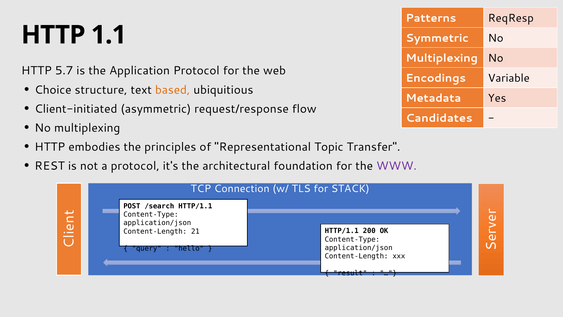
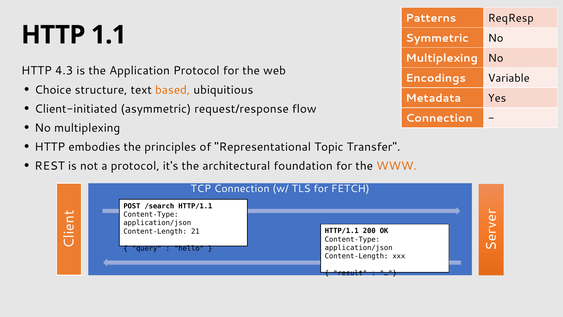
5.7: 5.7 -> 4.3
Candidates at (439, 118): Candidates -> Connection
WWW colour: purple -> orange
STACK: STACK -> FETCH
